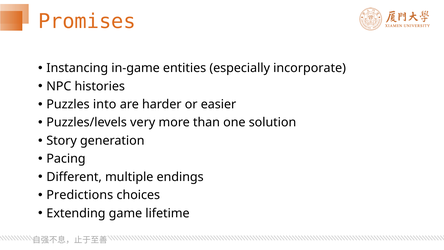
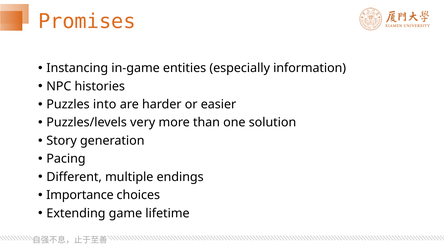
incorporate: incorporate -> information
Predictions: Predictions -> Importance
